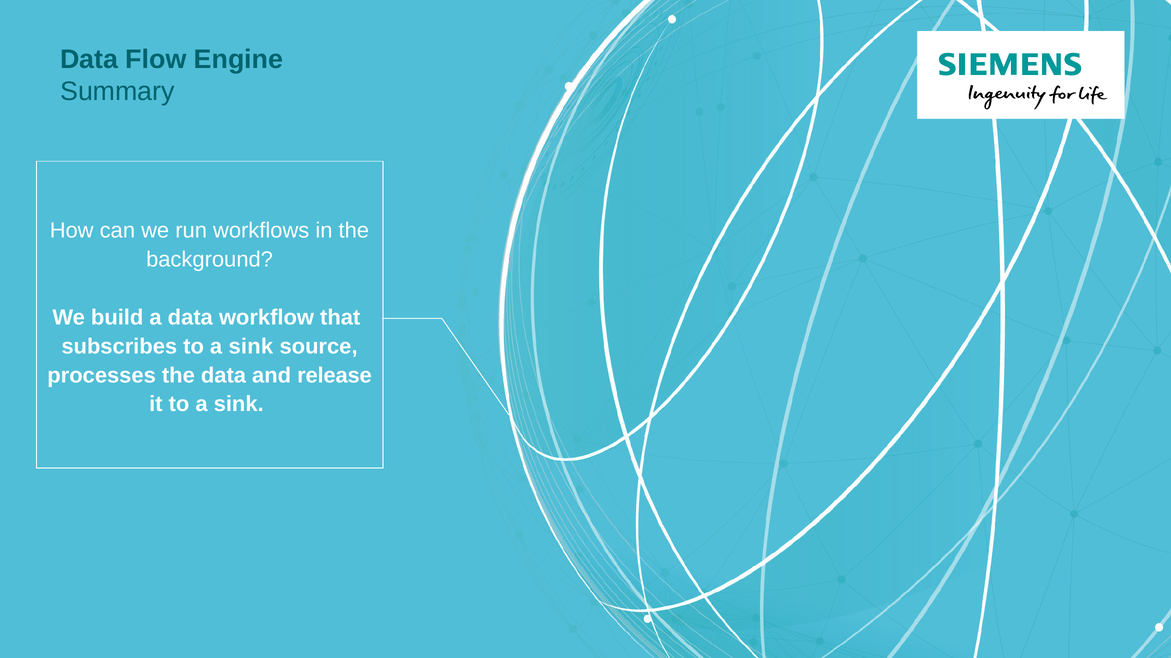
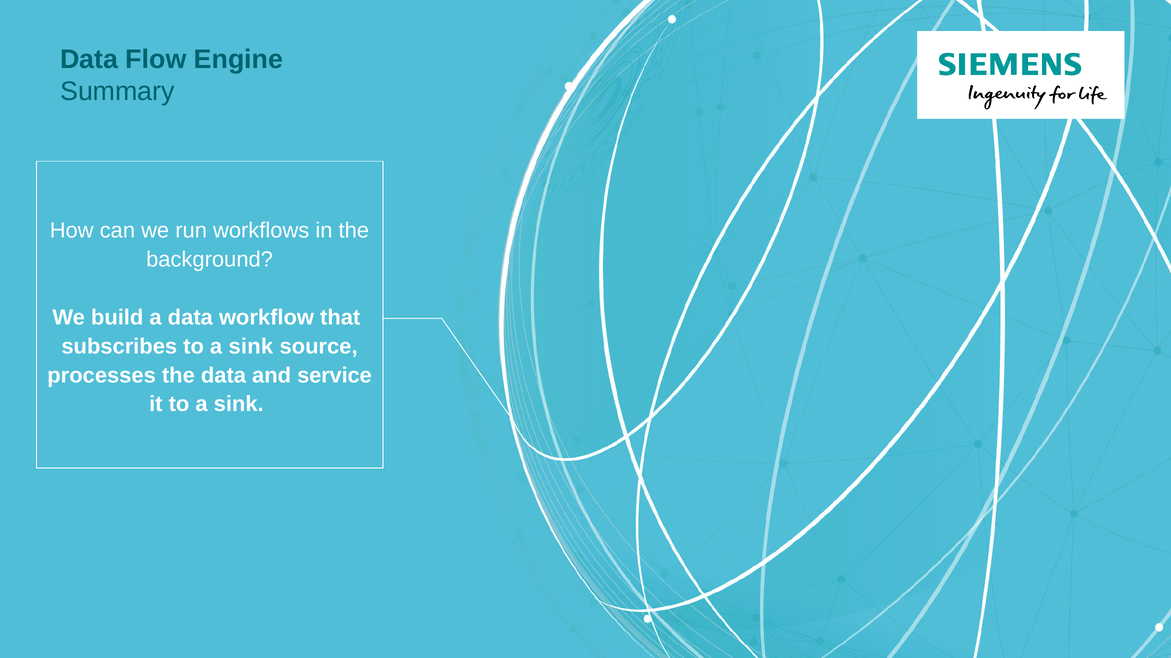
release: release -> service
